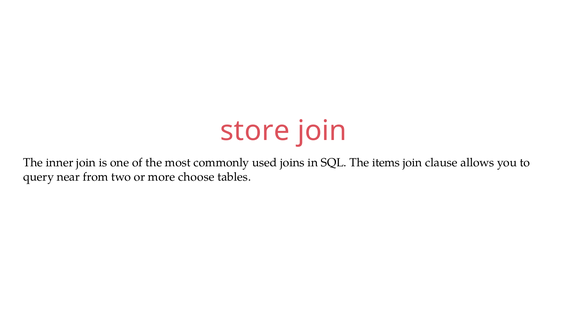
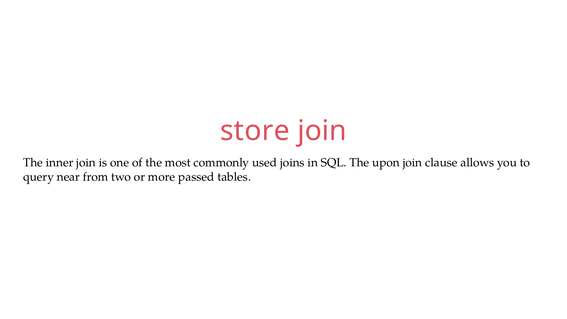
items: items -> upon
choose: choose -> passed
